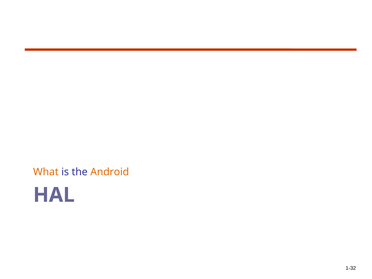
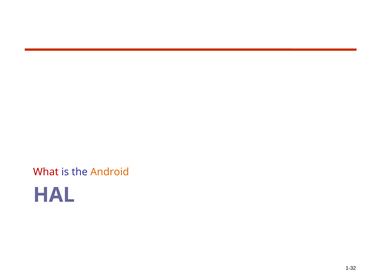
What colour: orange -> red
